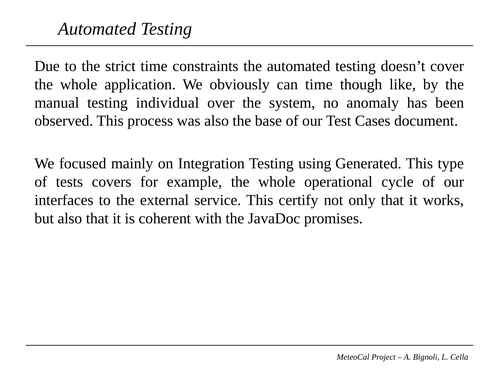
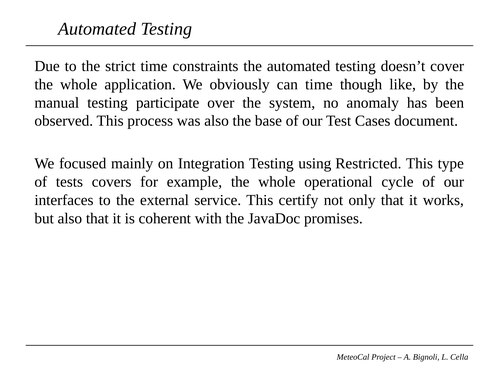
individual: individual -> participate
Generated: Generated -> Restricted
